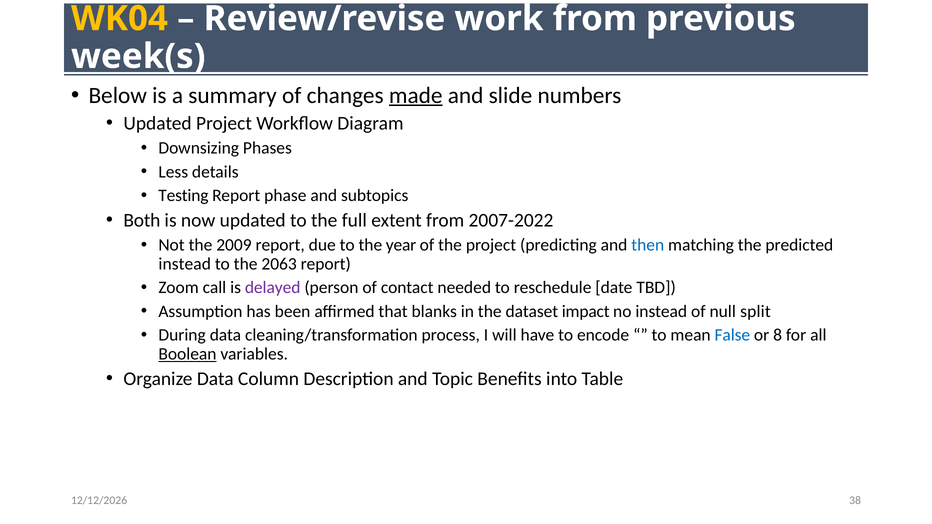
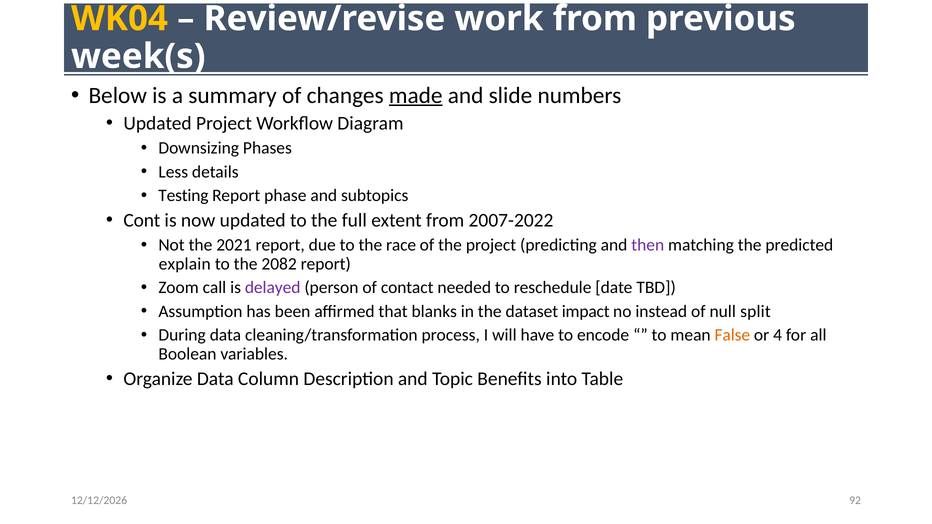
Both: Both -> Cont
2009: 2009 -> 2021
year: year -> race
then colour: blue -> purple
instead at (185, 264): instead -> explain
2063: 2063 -> 2082
False colour: blue -> orange
8: 8 -> 4
Boolean underline: present -> none
38: 38 -> 92
